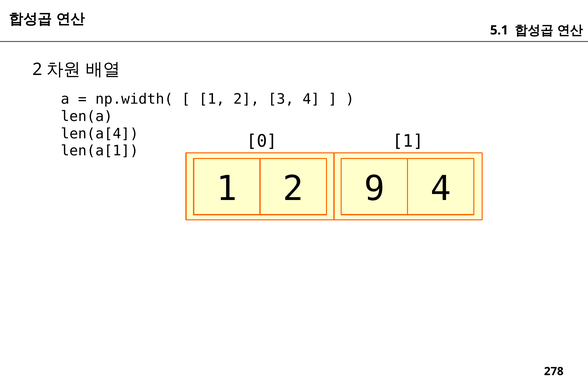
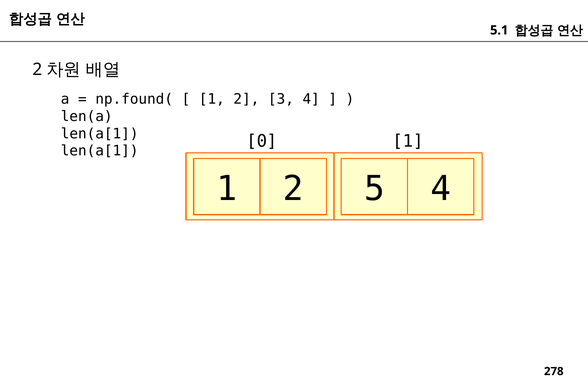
np.width(: np.width( -> np.found(
len(a[4 at (100, 133): len(a[4 -> len(a[1
9: 9 -> 5
